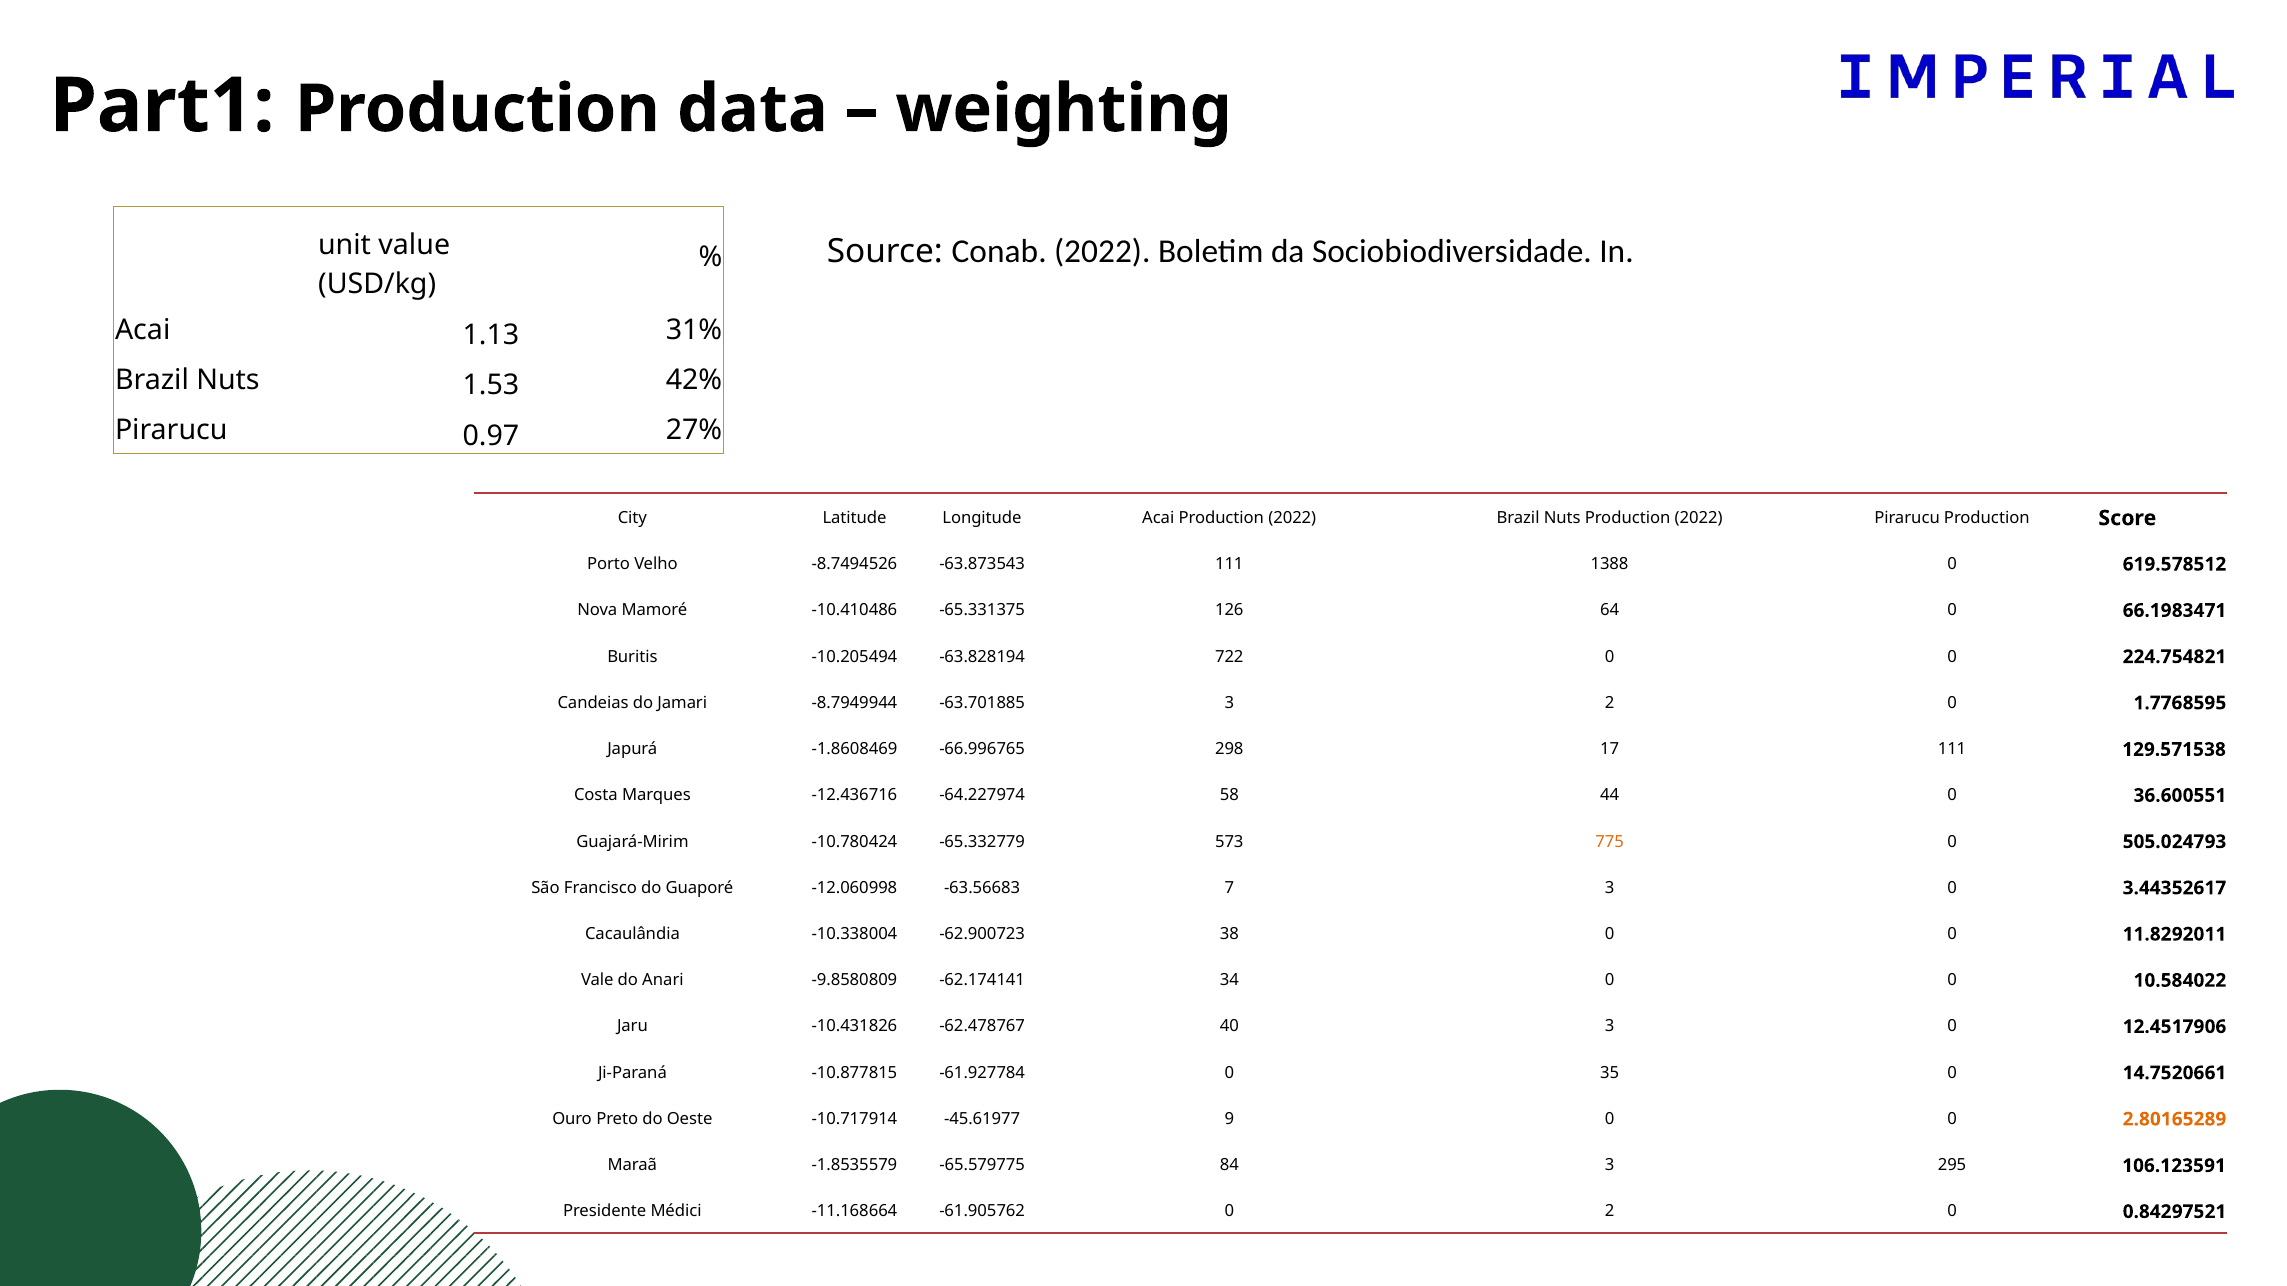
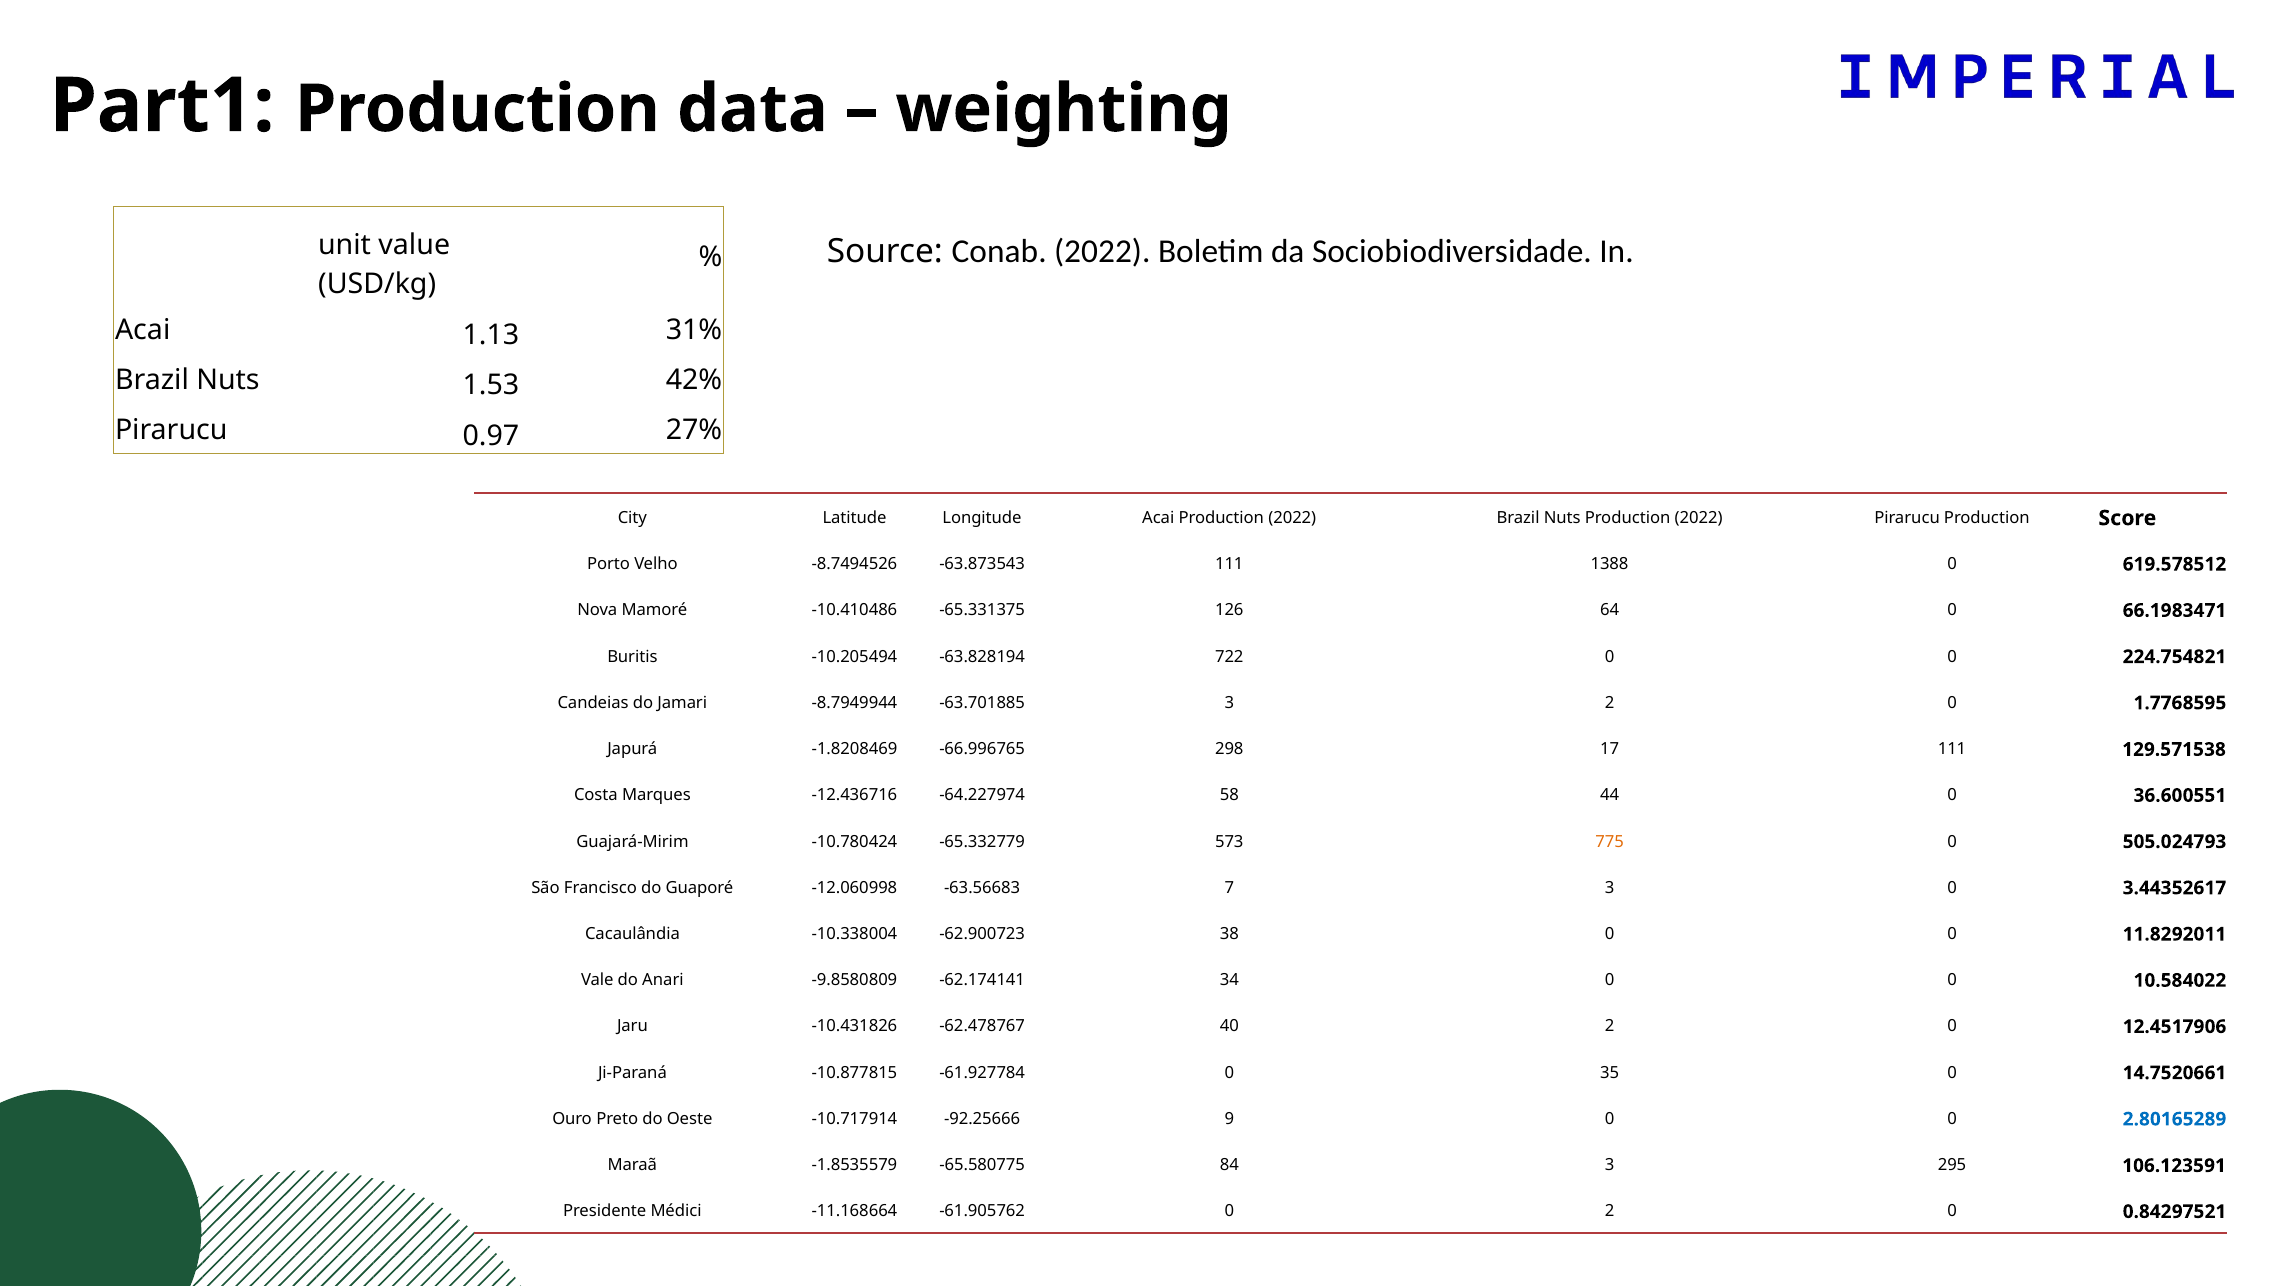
-1.8608469: -1.8608469 -> -1.8208469
40 3: 3 -> 2
-45.61977: -45.61977 -> -92.25666
2.80165289 colour: orange -> blue
-65.579775: -65.579775 -> -65.580775
